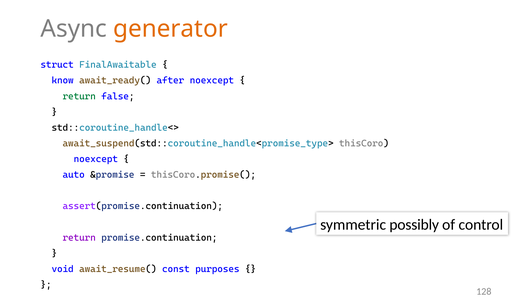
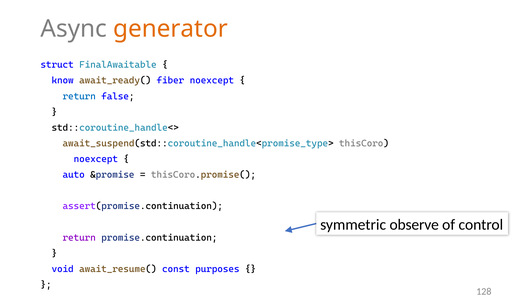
after: after -> fiber
return at (79, 96) colour: green -> blue
possibly: possibly -> observe
